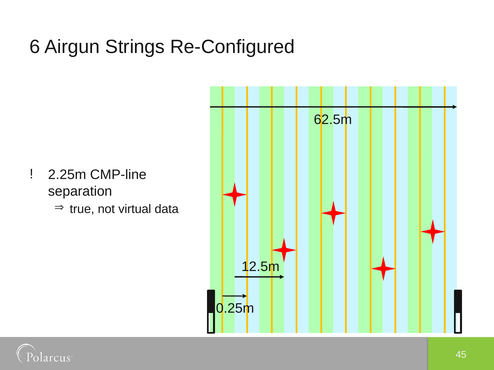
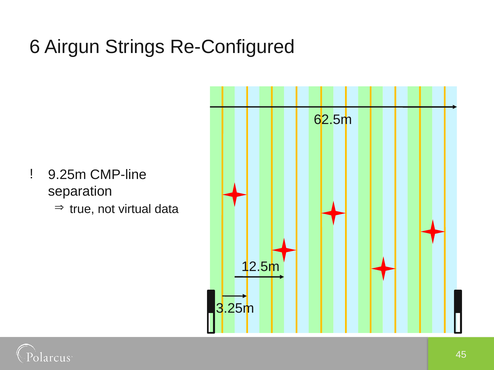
2.25m: 2.25m -> 9.25m
0.25m: 0.25m -> 3.25m
